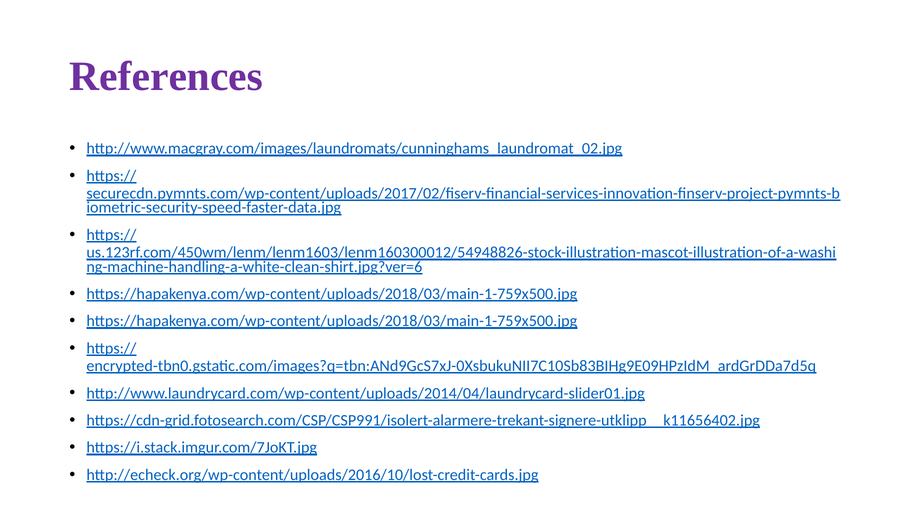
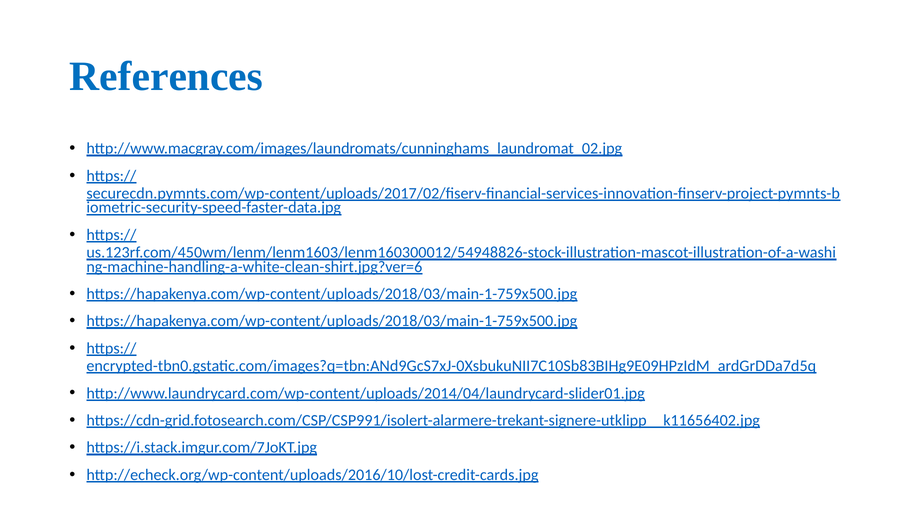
References colour: purple -> blue
